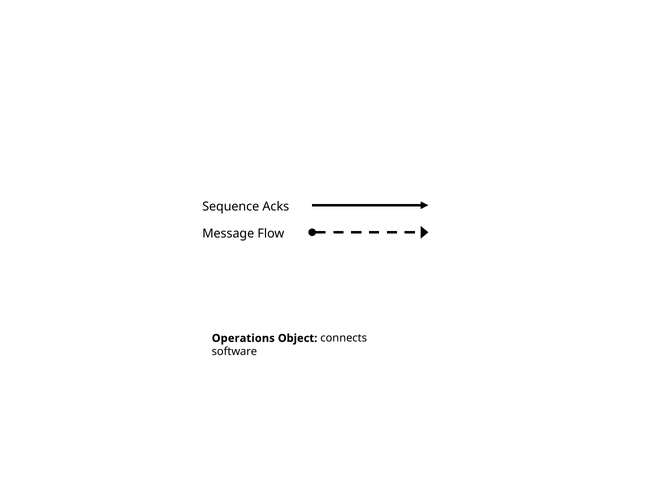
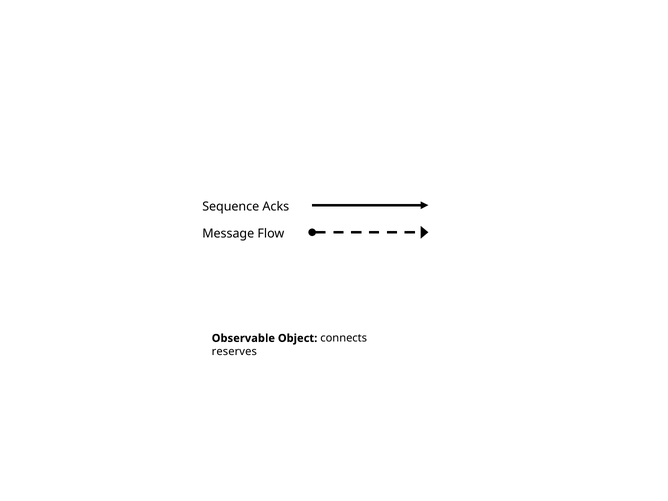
Operations: Operations -> Observable
software: software -> reserves
